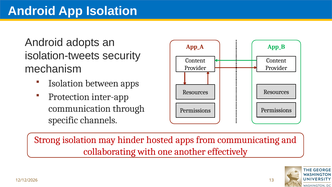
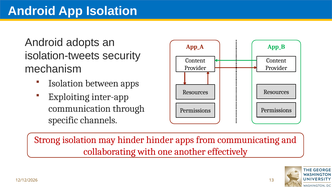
Protection: Protection -> Exploiting
hinder hosted: hosted -> hinder
